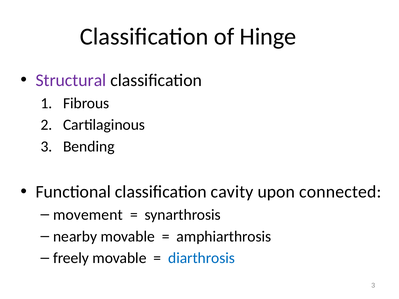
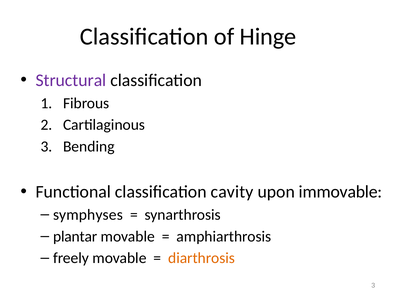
connected: connected -> immovable
movement: movement -> symphyses
nearby: nearby -> plantar
diarthrosis colour: blue -> orange
